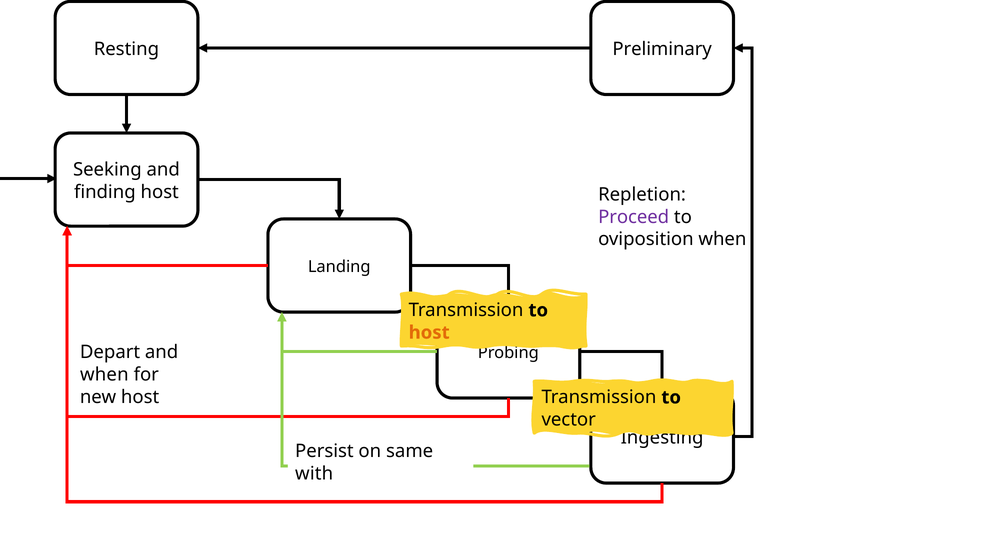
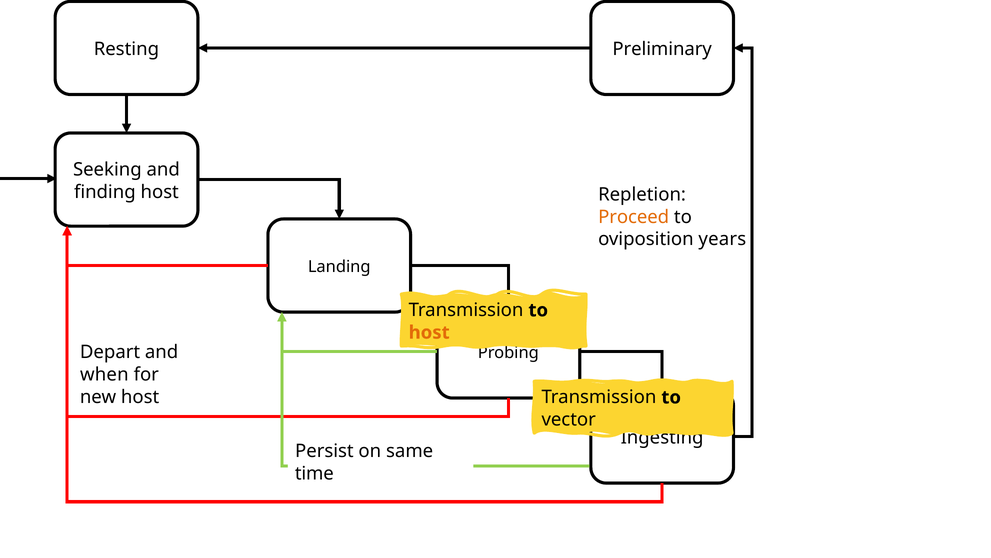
Proceed colour: purple -> orange
oviposition when: when -> years
with: with -> time
